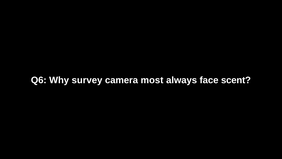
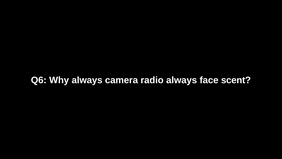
Why survey: survey -> always
most: most -> radio
